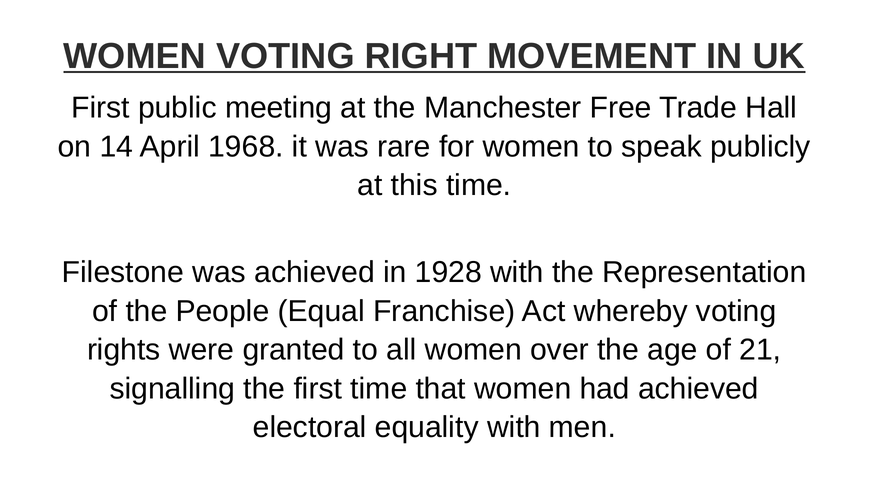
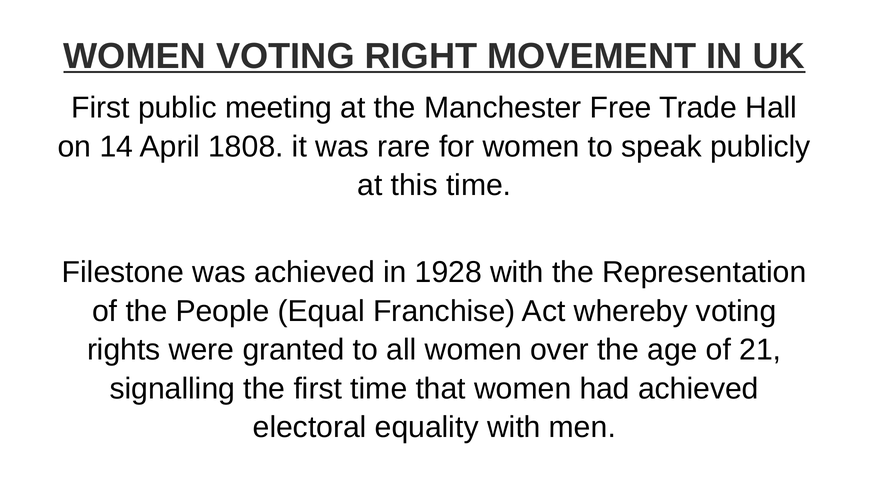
1968: 1968 -> 1808
